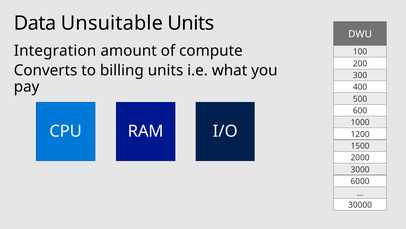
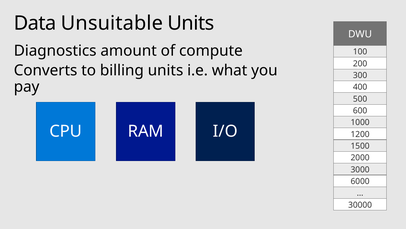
Integration: Integration -> Diagnostics
